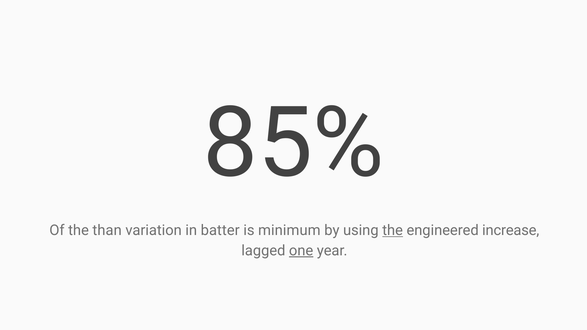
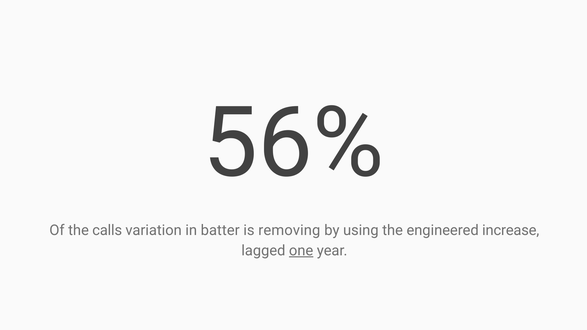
85%: 85% -> 56%
than: than -> calls
minimum: minimum -> removing
the at (393, 230) underline: present -> none
